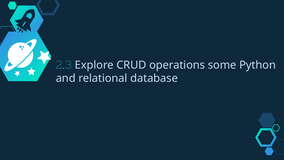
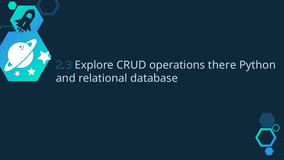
some: some -> there
